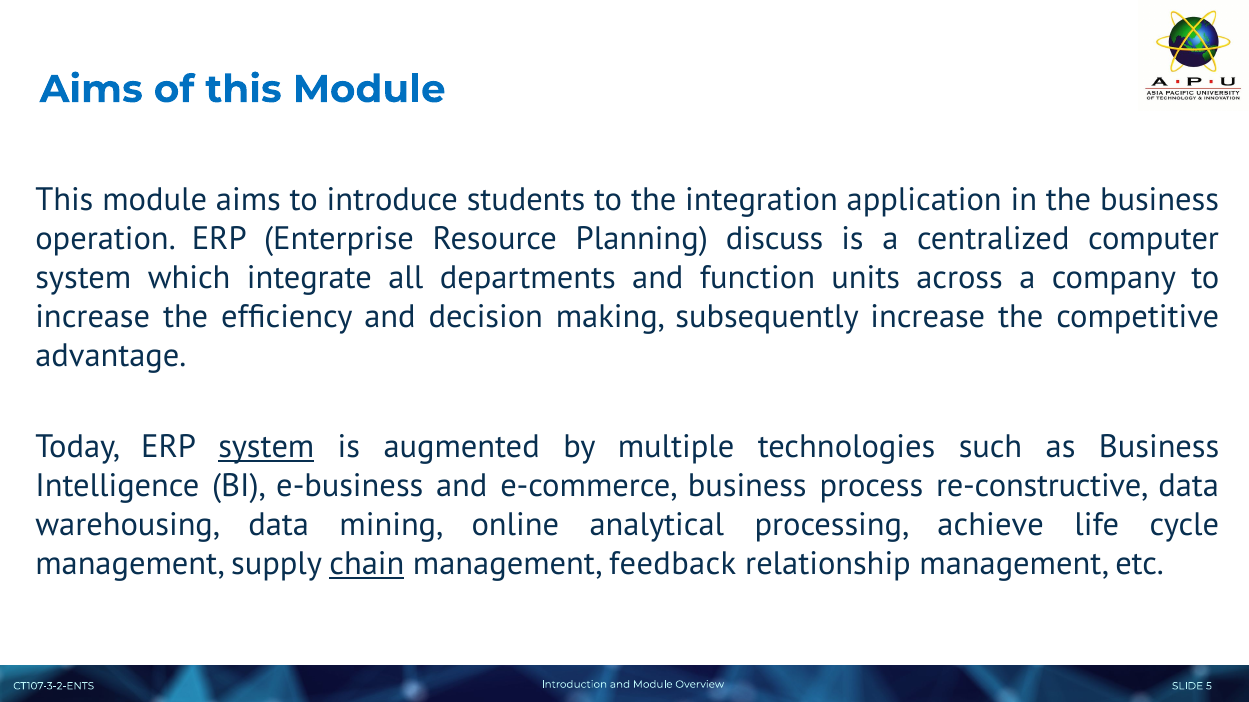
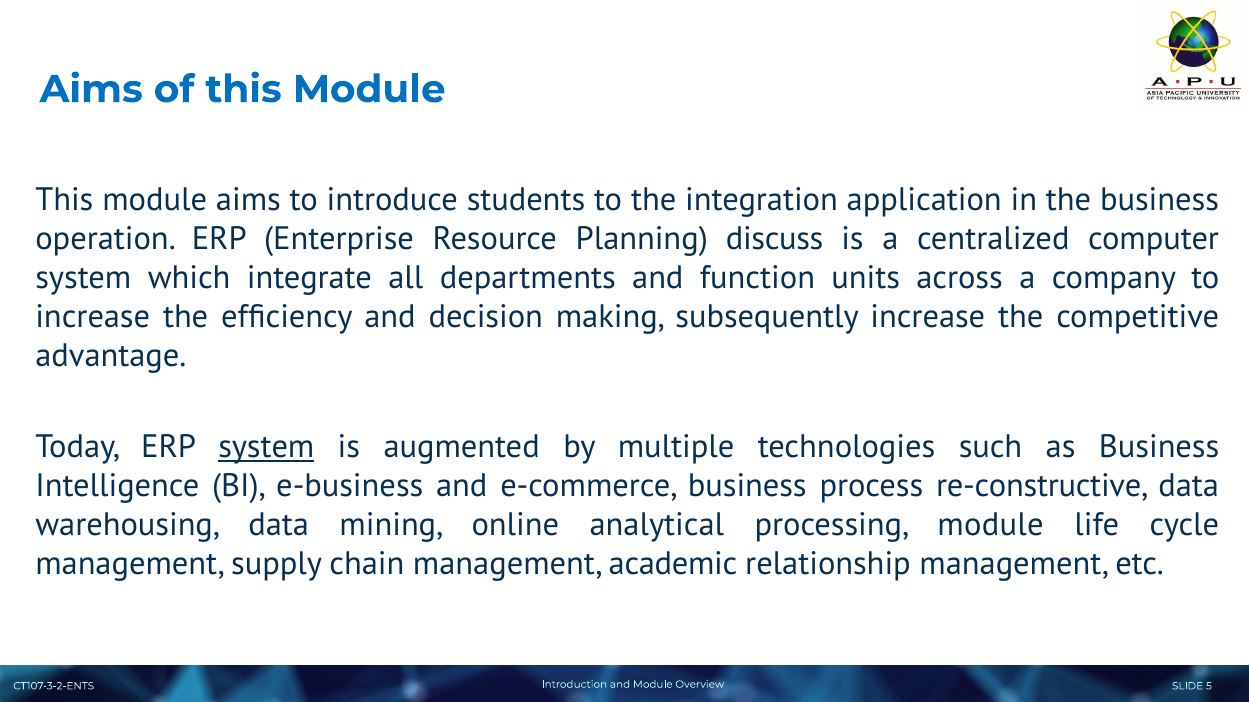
processing achieve: achieve -> module
chain underline: present -> none
feedback: feedback -> academic
